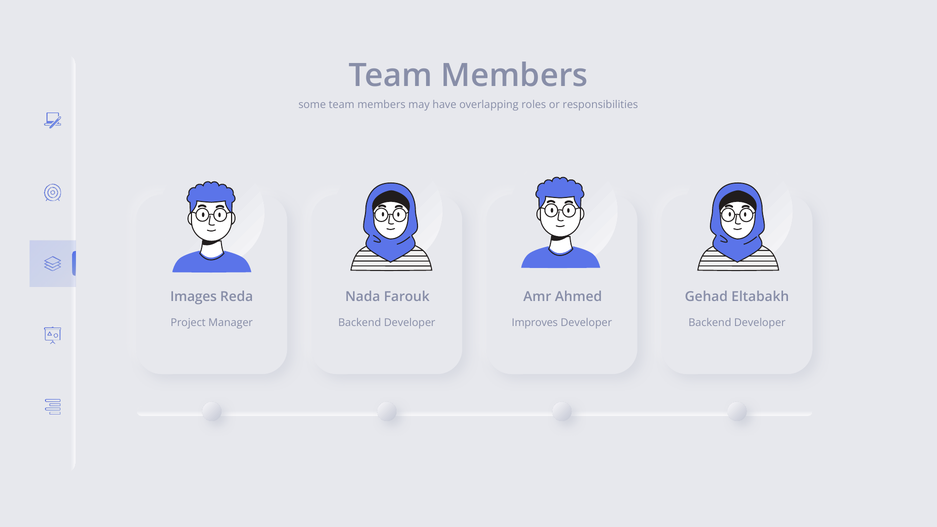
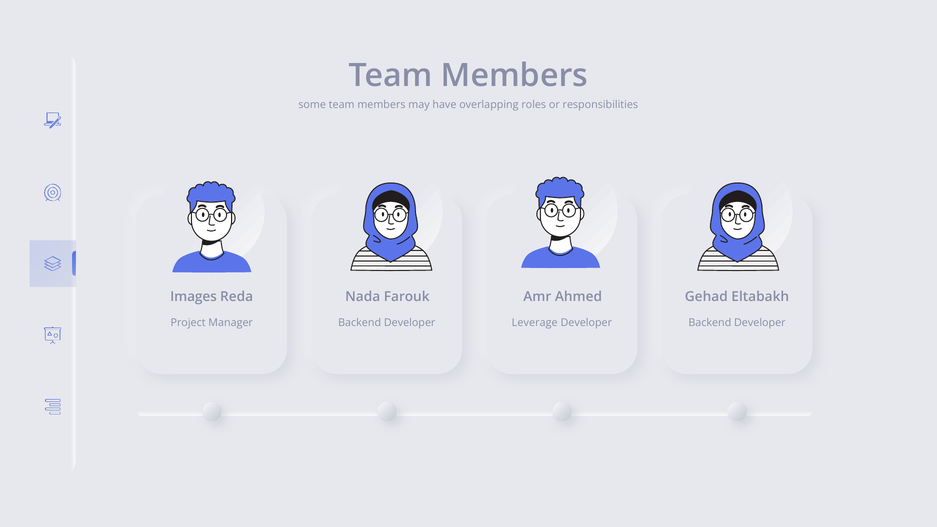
Improves: Improves -> Leverage
